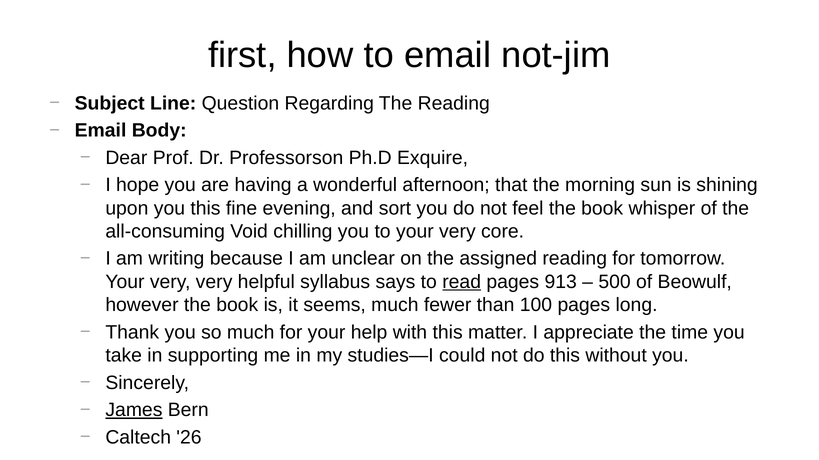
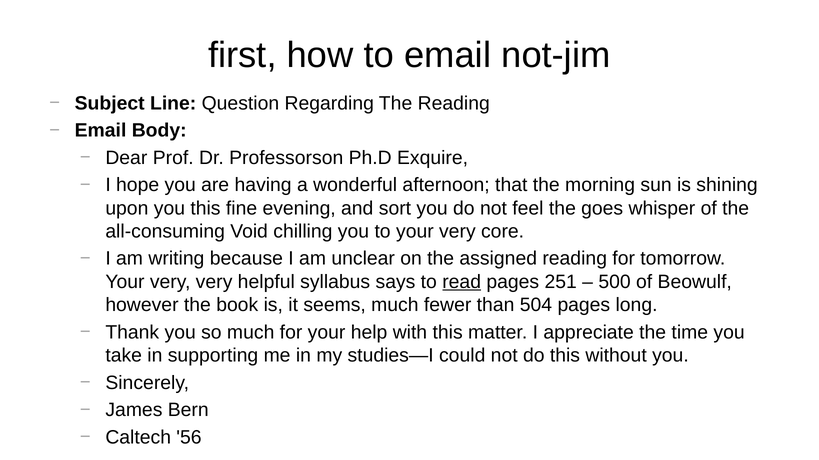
feel the book: book -> goes
913: 913 -> 251
100: 100 -> 504
James underline: present -> none
26: 26 -> 56
